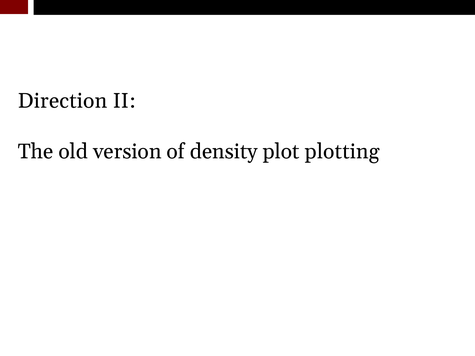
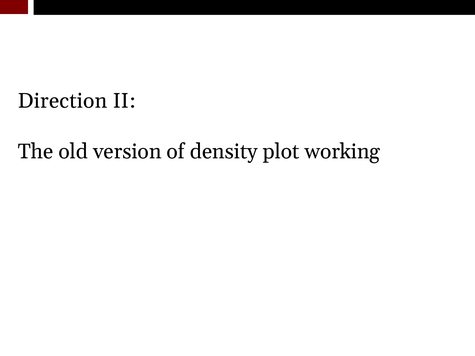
plotting: plotting -> working
